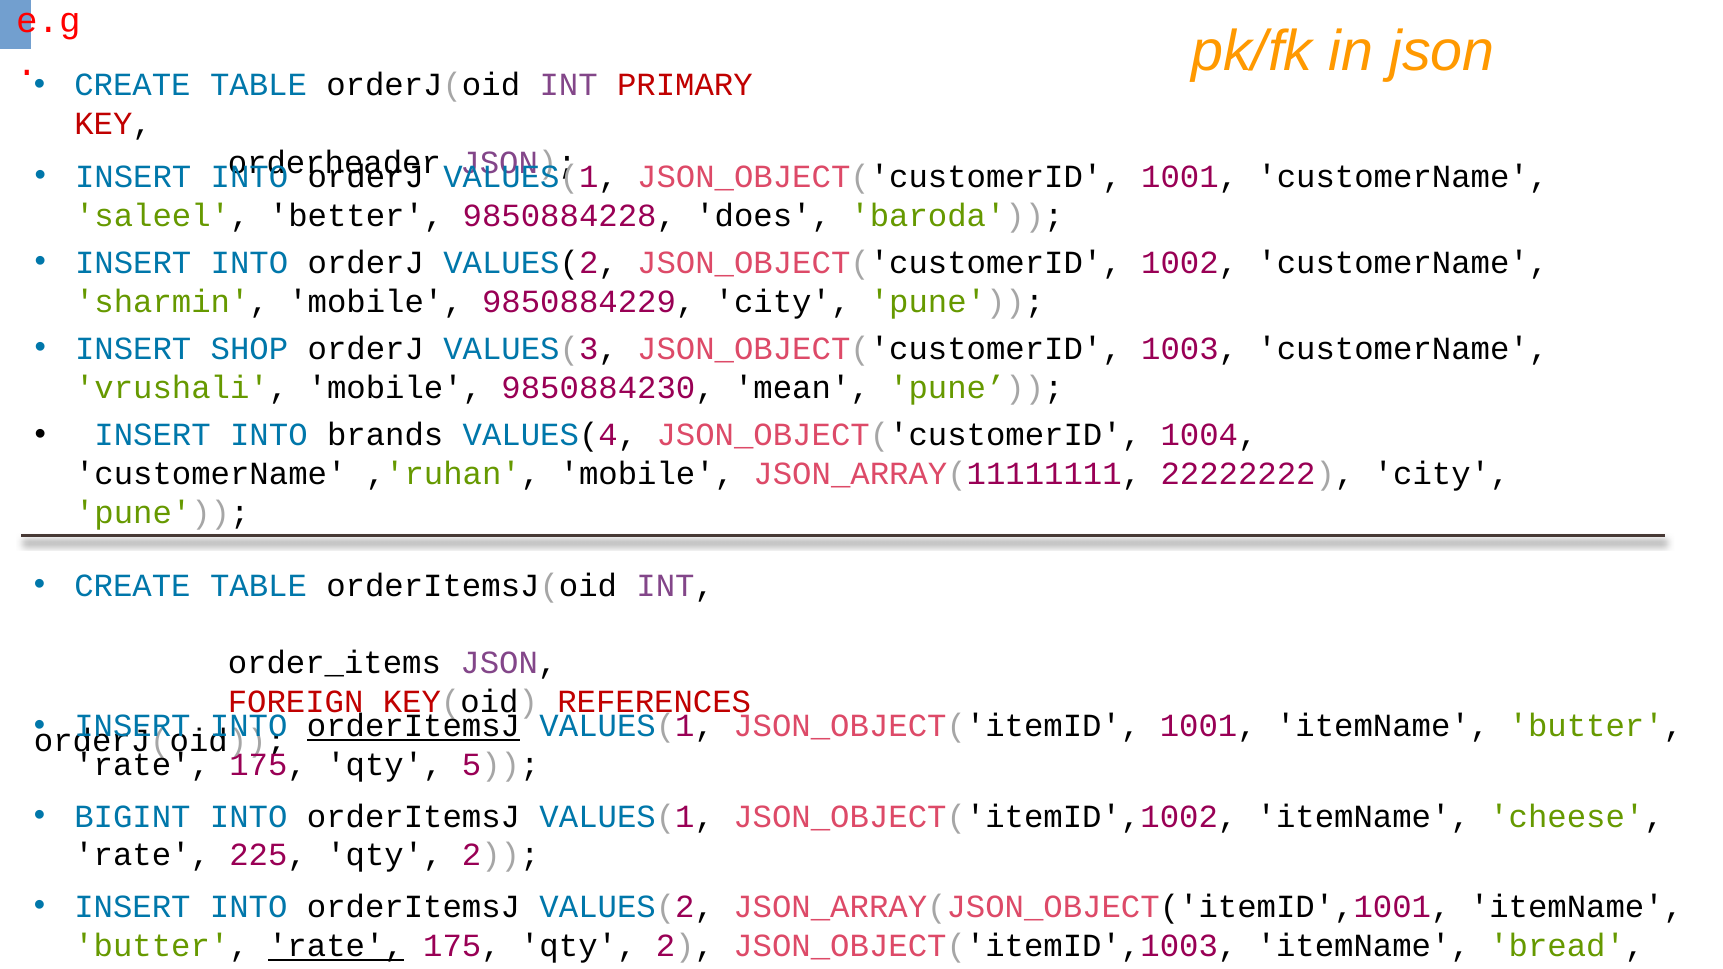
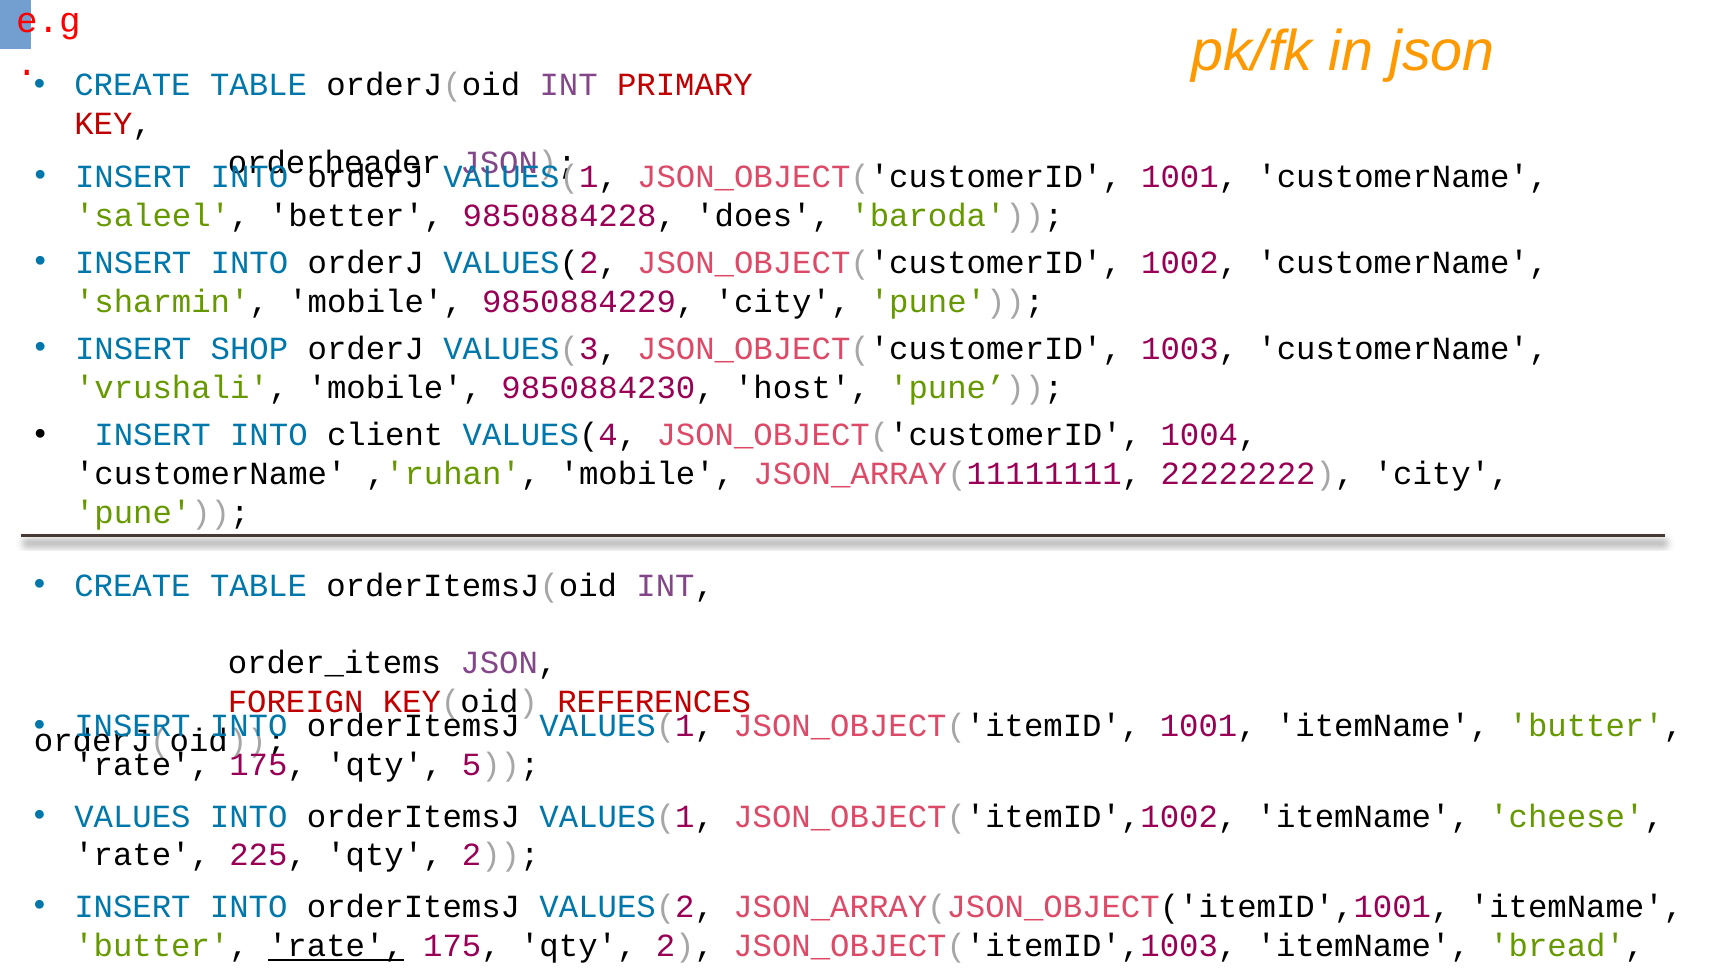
mean: mean -> host
brands: brands -> client
orderItemsJ at (413, 726) underline: present -> none
BIGINT: BIGINT -> VALUES
